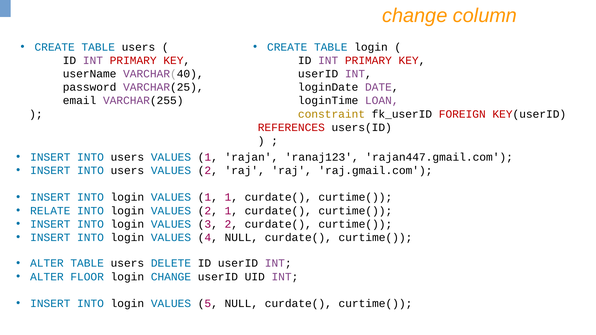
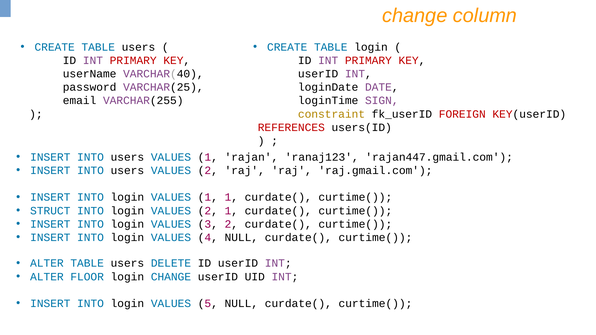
LOAN: LOAN -> SIGN
RELATE: RELATE -> STRUCT
